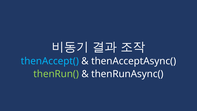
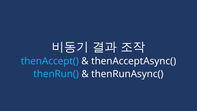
thenRun( colour: light green -> light blue
